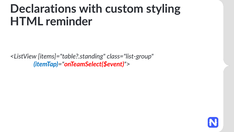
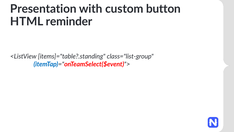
Declarations: Declarations -> Presentation
styling: styling -> button
